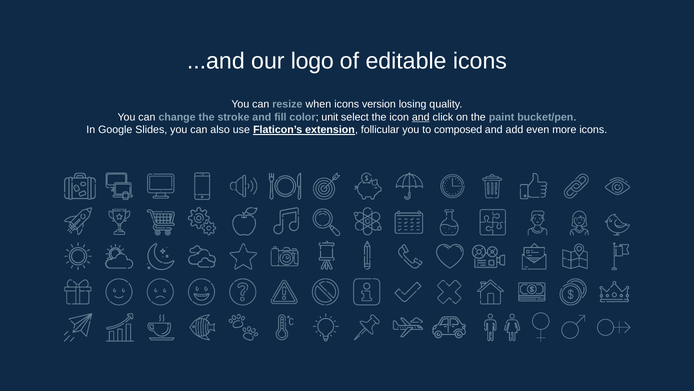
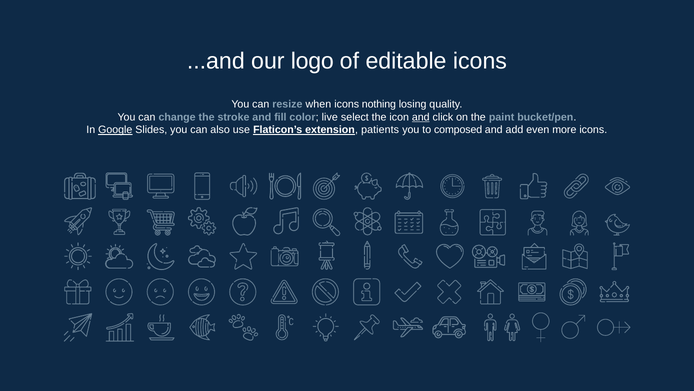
version: version -> nothing
unit: unit -> live
Google underline: none -> present
follicular: follicular -> patients
